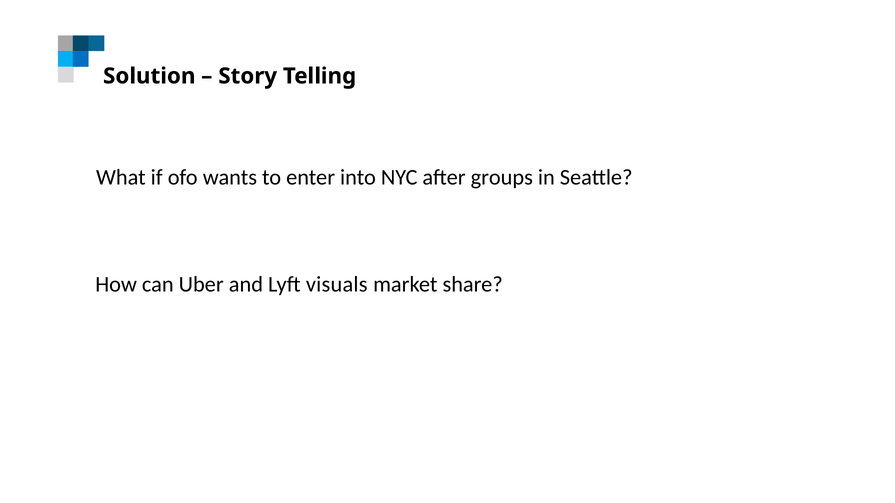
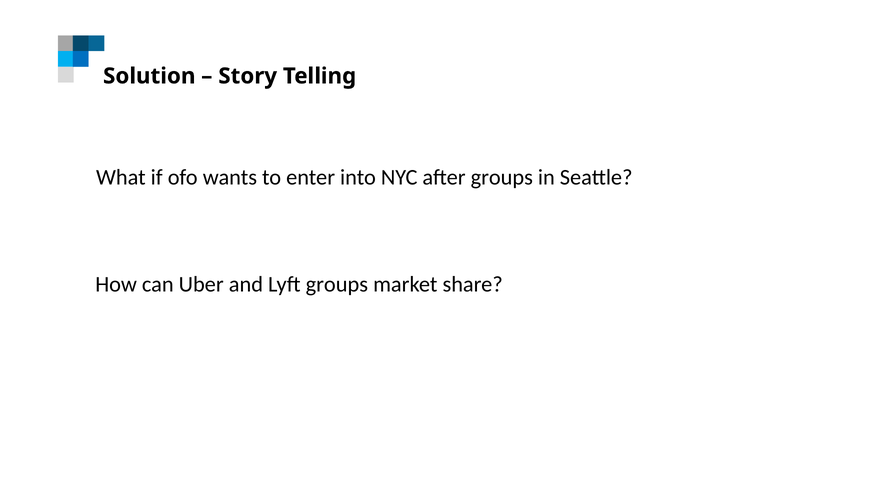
Lyft visuals: visuals -> groups
